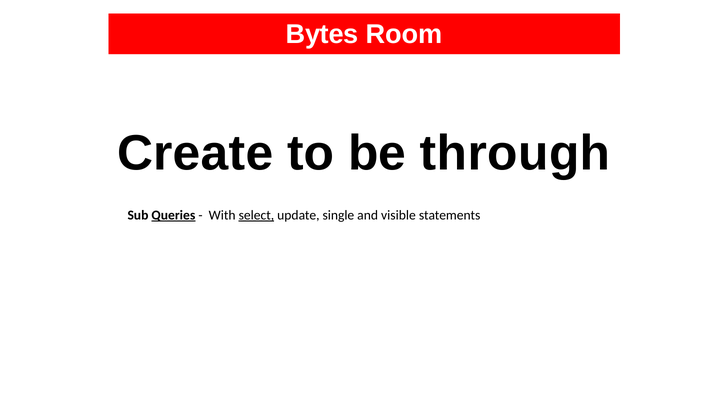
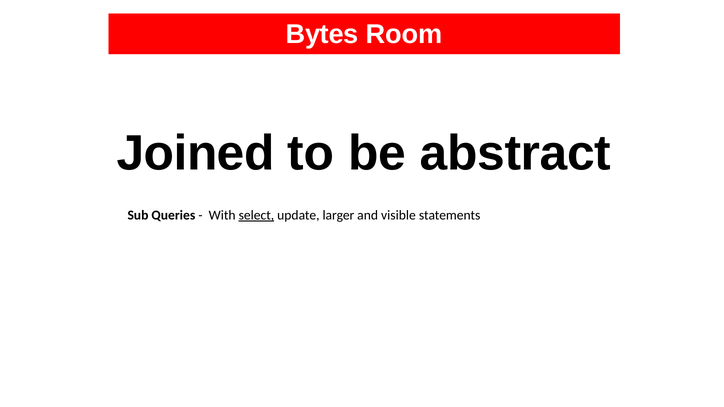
Create: Create -> Joined
through: through -> abstract
Queries underline: present -> none
single: single -> larger
